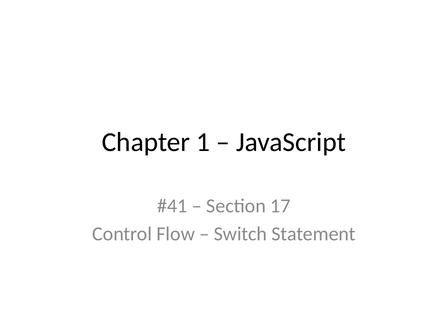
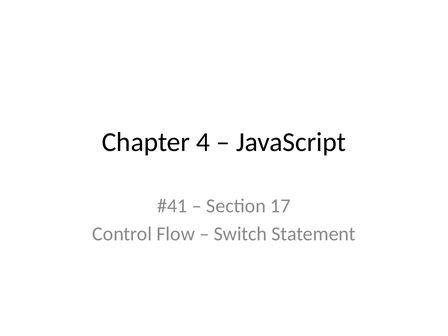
1: 1 -> 4
